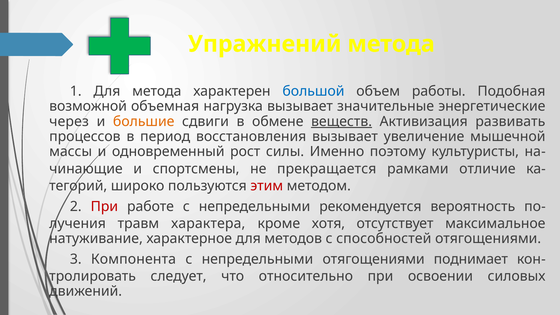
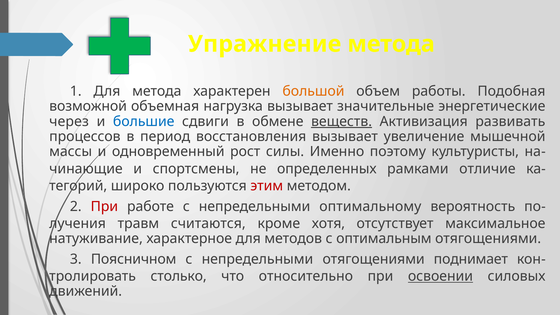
Упражнений: Упражнений -> Упражнение
большой colour: blue -> orange
большие colour: orange -> blue
прекращается: прекращается -> определенных
рекомендуется: рекомендуется -> оптимальному
характера: характера -> считаются
способностей: способностей -> оптимальным
Компонента: Компонента -> Поясничном
следует: следует -> столько
освоении underline: none -> present
